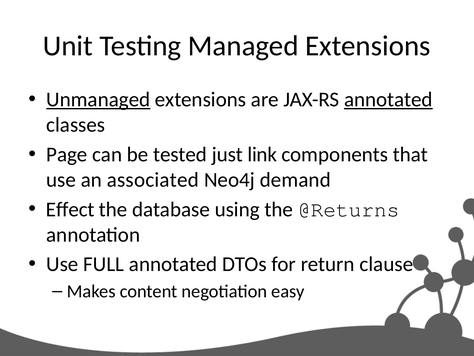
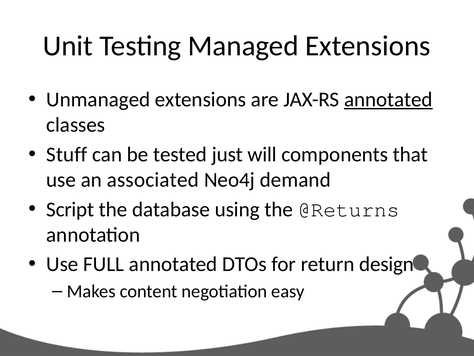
Unmanaged underline: present -> none
Page: Page -> Stuff
link: link -> will
Effect: Effect -> Script
clause: clause -> design
